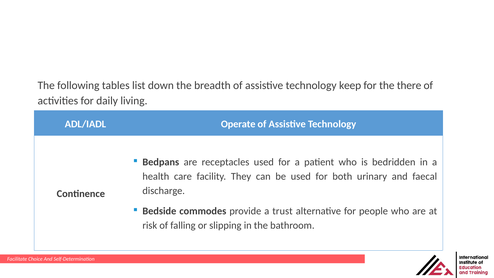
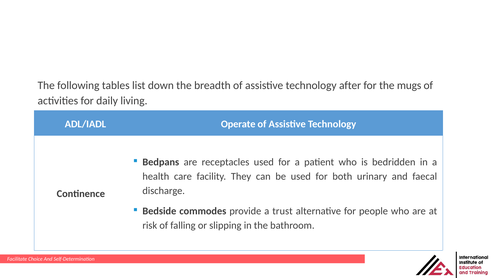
keep: keep -> after
there: there -> mugs
